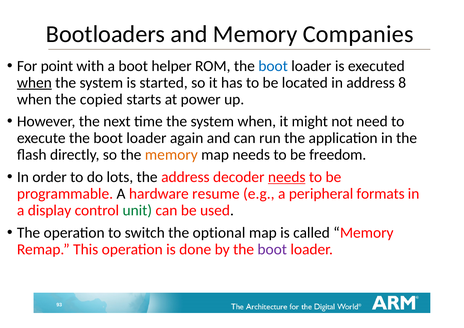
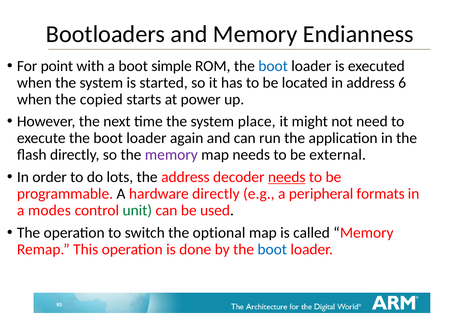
Companies: Companies -> Endianness
helper: helper -> simple
when at (34, 83) underline: present -> none
8: 8 -> 6
system when: when -> place
memory at (171, 155) colour: orange -> purple
freedom: freedom -> external
hardware resume: resume -> directly
display: display -> modes
boot at (272, 249) colour: purple -> blue
